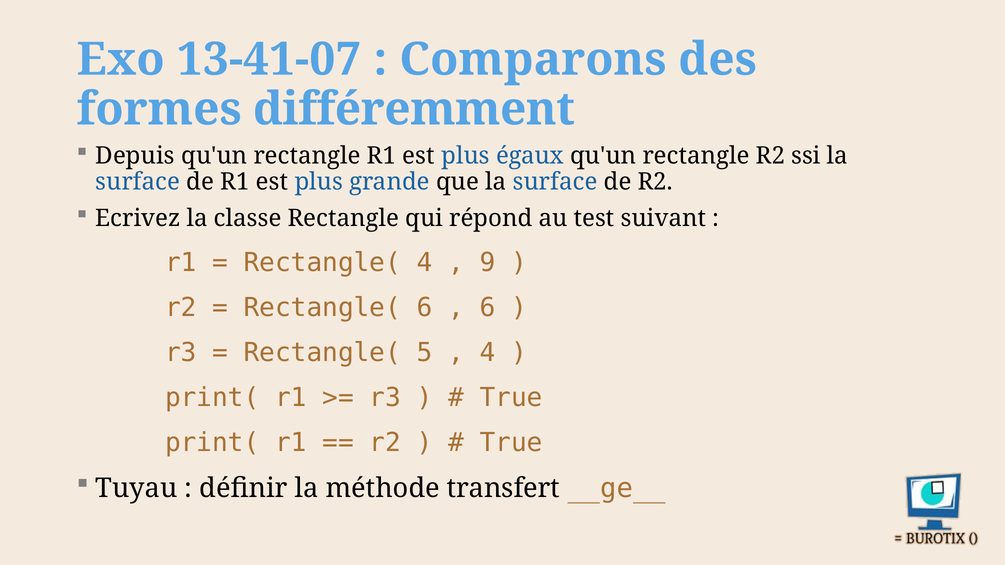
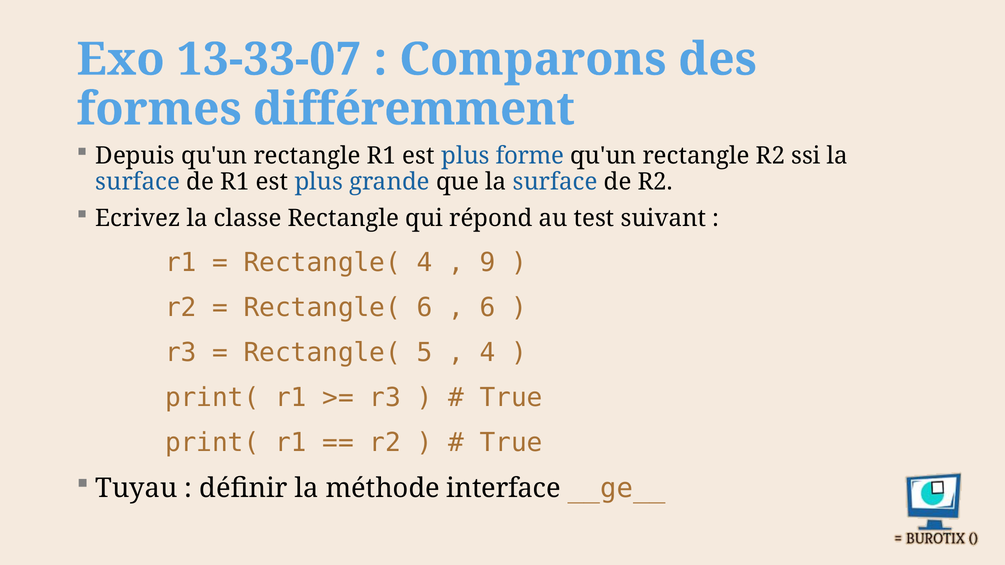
13-41-07: 13-41-07 -> 13-33-07
égaux: égaux -> forme
transfert: transfert -> interface
